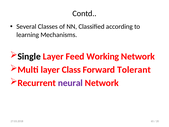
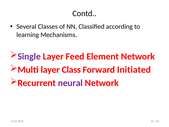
Single colour: black -> purple
Working: Working -> Element
Tolerant: Tolerant -> Initiated
